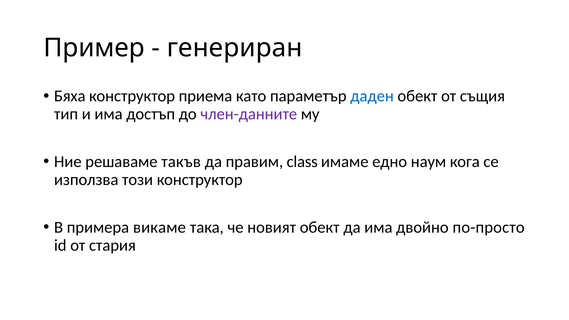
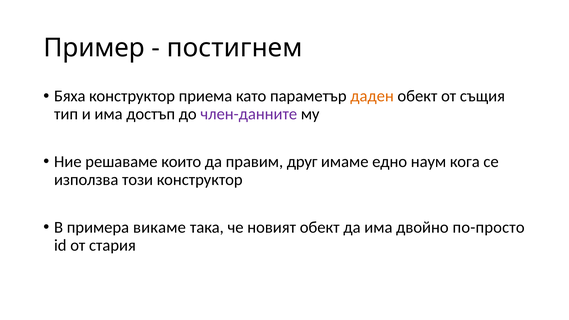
генериран: генериран -> постигнем
даден colour: blue -> orange
такъв: такъв -> които
class: class -> друг
